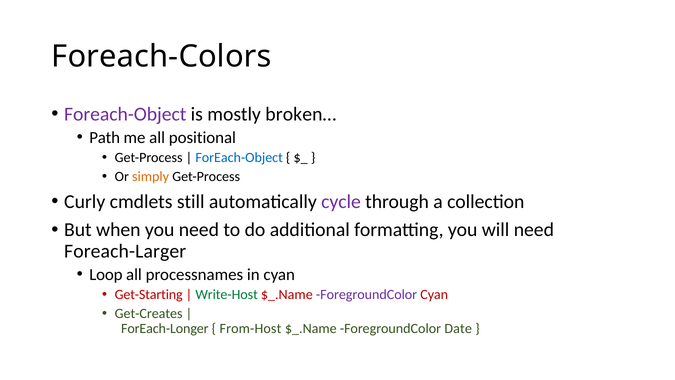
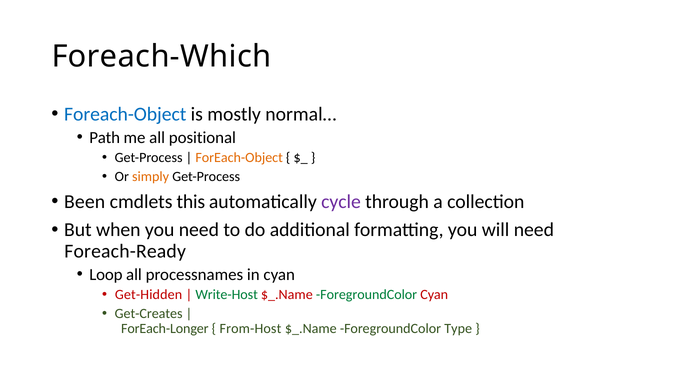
Foreach-Colors: Foreach-Colors -> Foreach-Which
Foreach-Object at (125, 114) colour: purple -> blue
broken…: broken… -> normal…
ForEach-Object at (239, 158) colour: blue -> orange
Curly: Curly -> Been
still: still -> this
Foreach-Larger: Foreach-Larger -> Foreach-Ready
Get-Starting: Get-Starting -> Get-Hidden
ForegroundColor at (367, 294) colour: purple -> green
Date: Date -> Type
